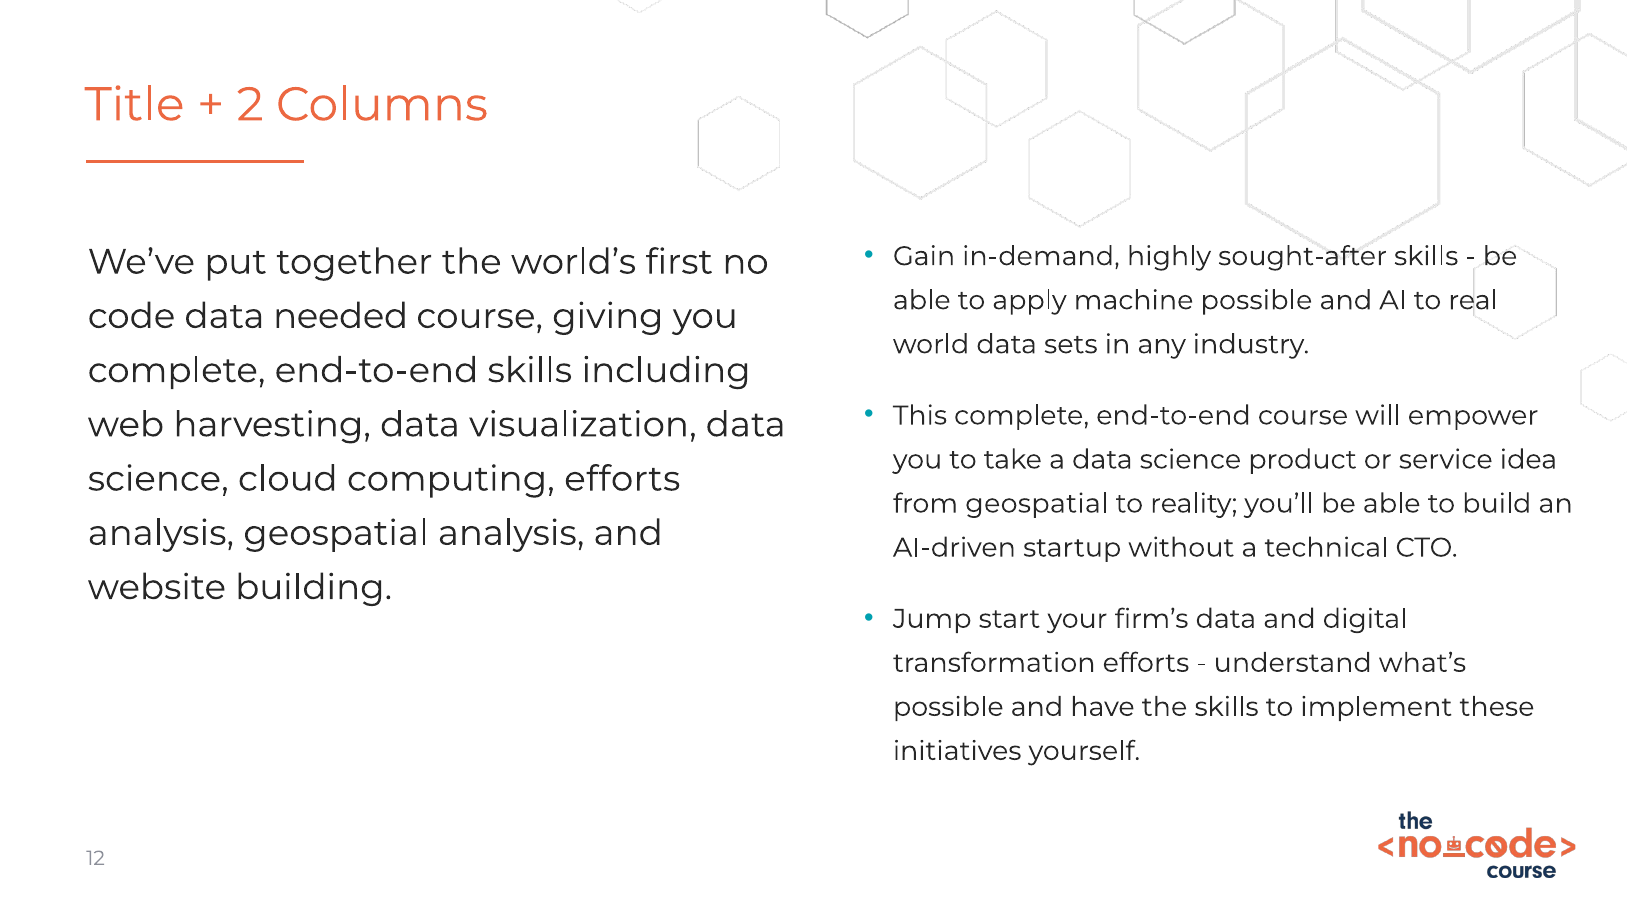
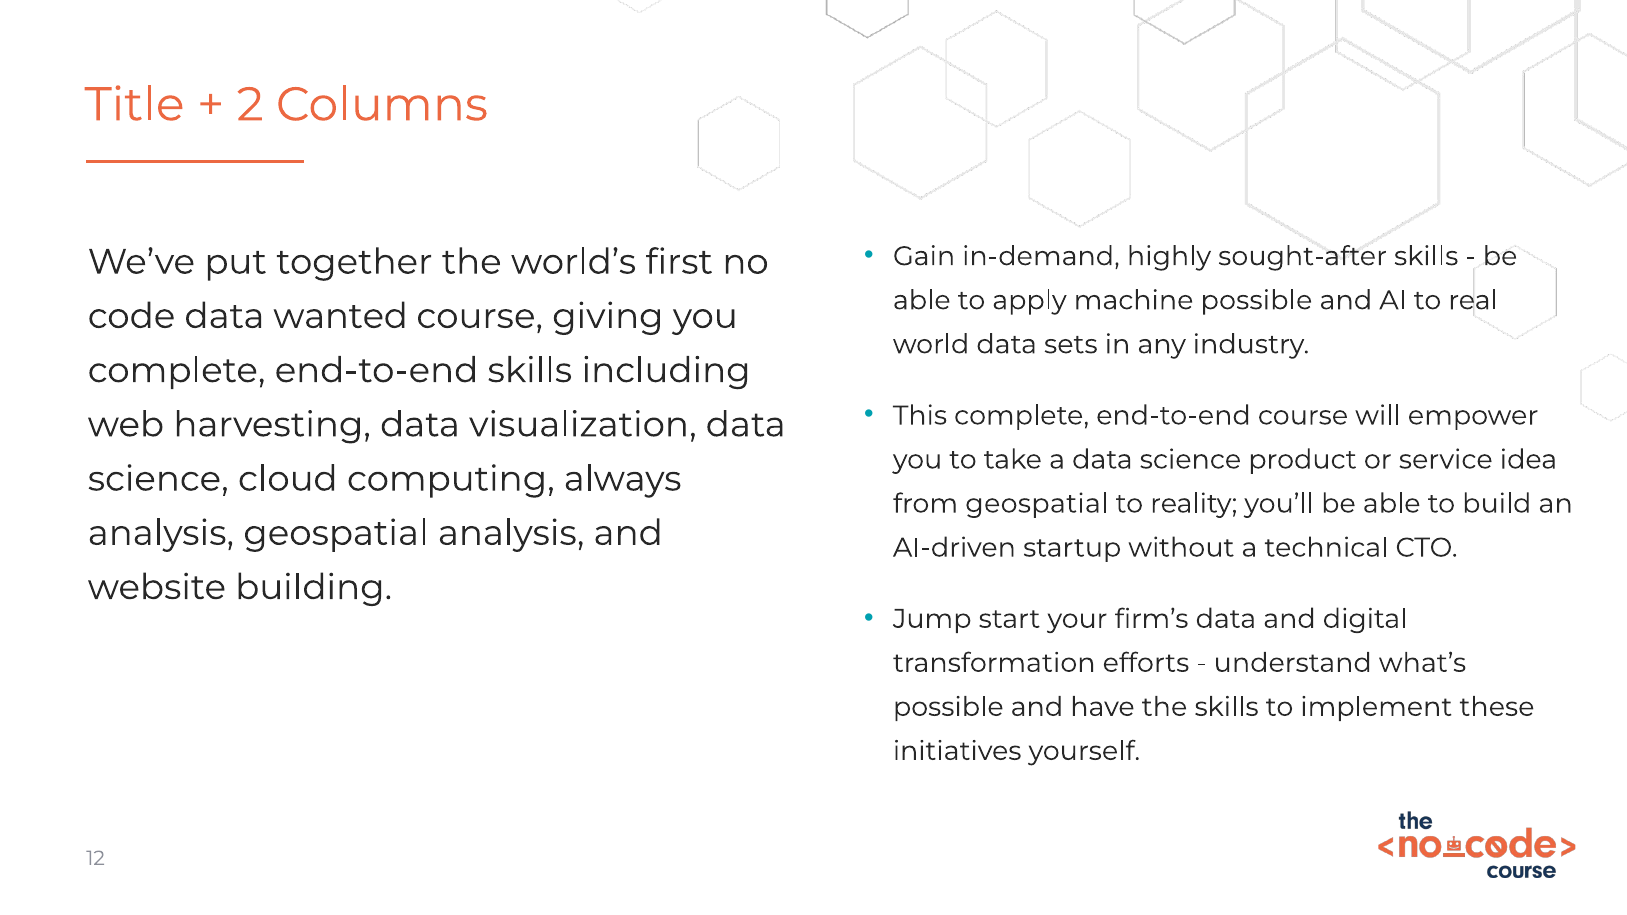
needed: needed -> wanted
computing efforts: efforts -> always
